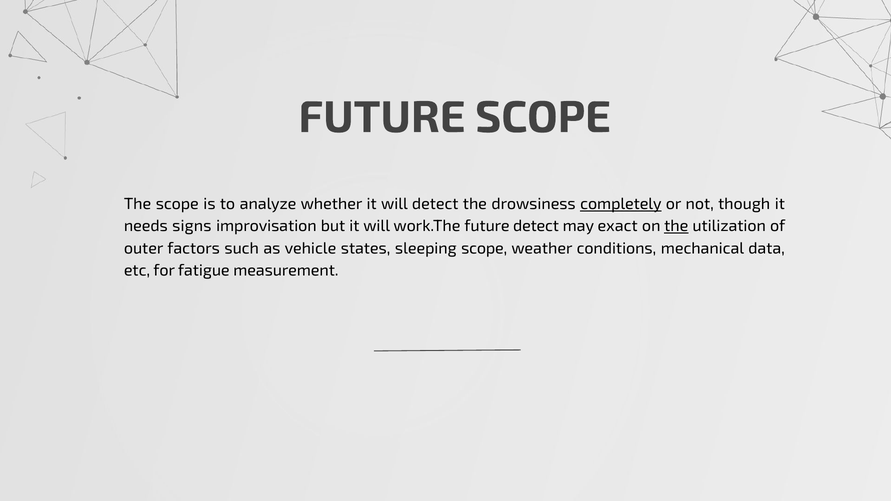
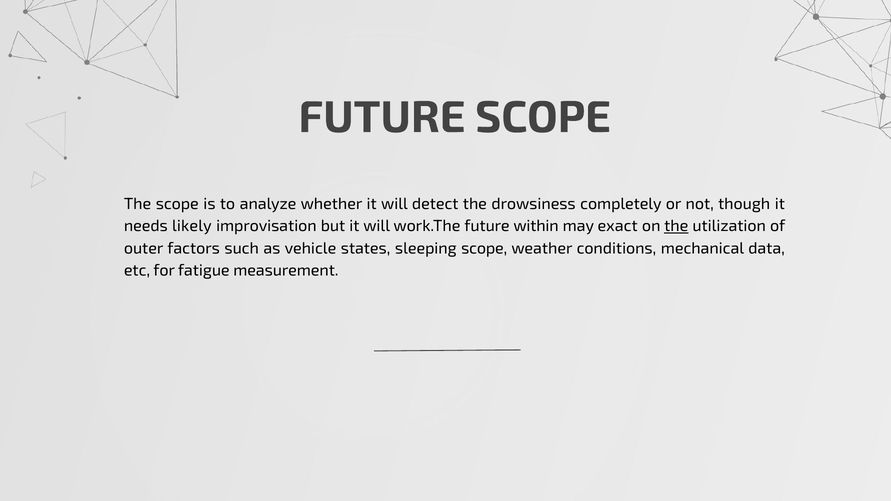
completely underline: present -> none
signs: signs -> likely
future detect: detect -> within
